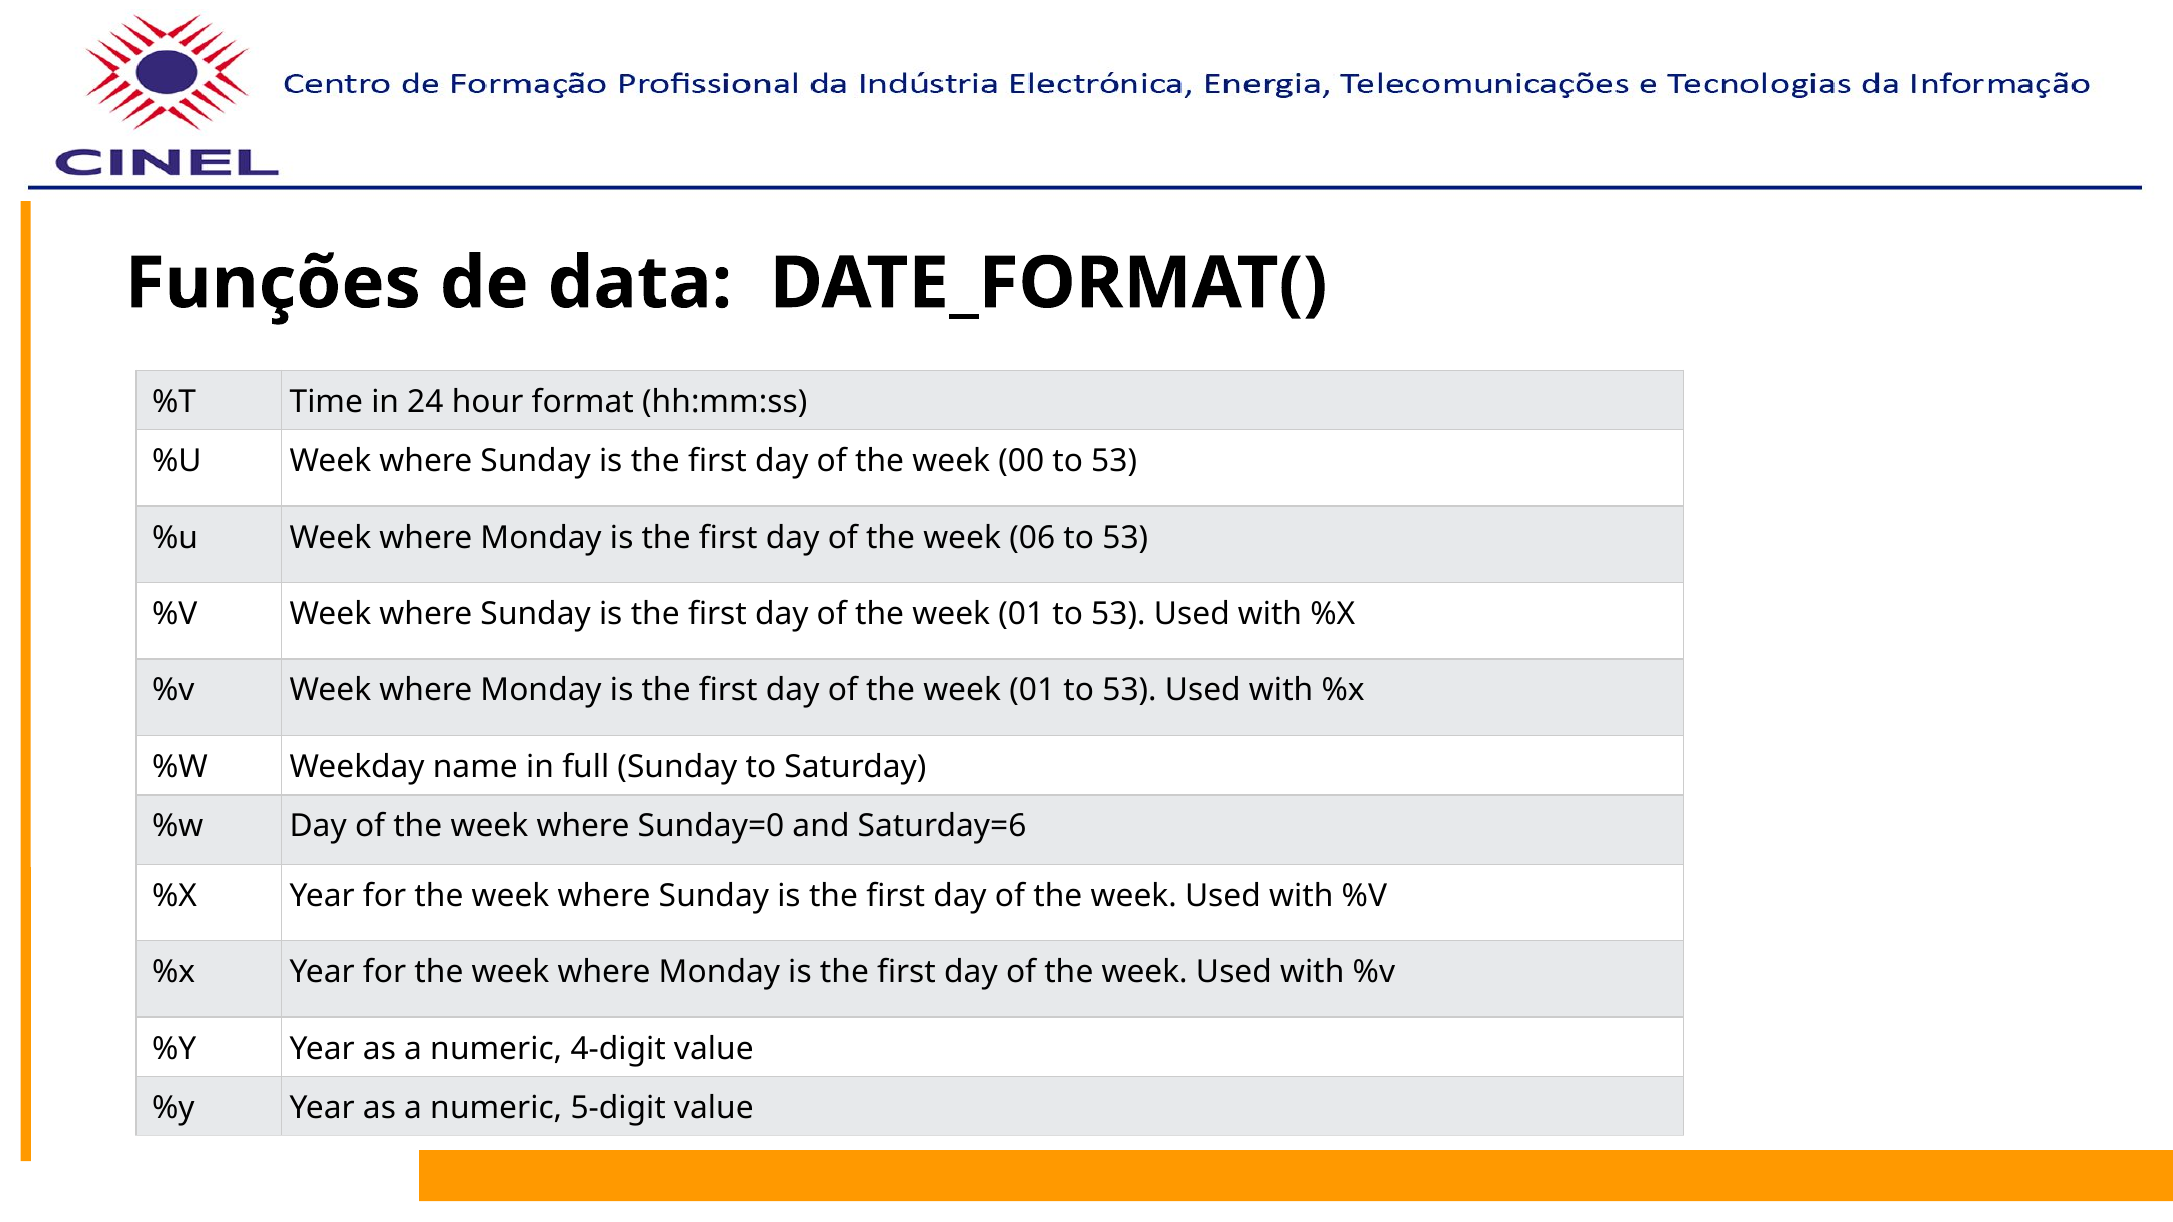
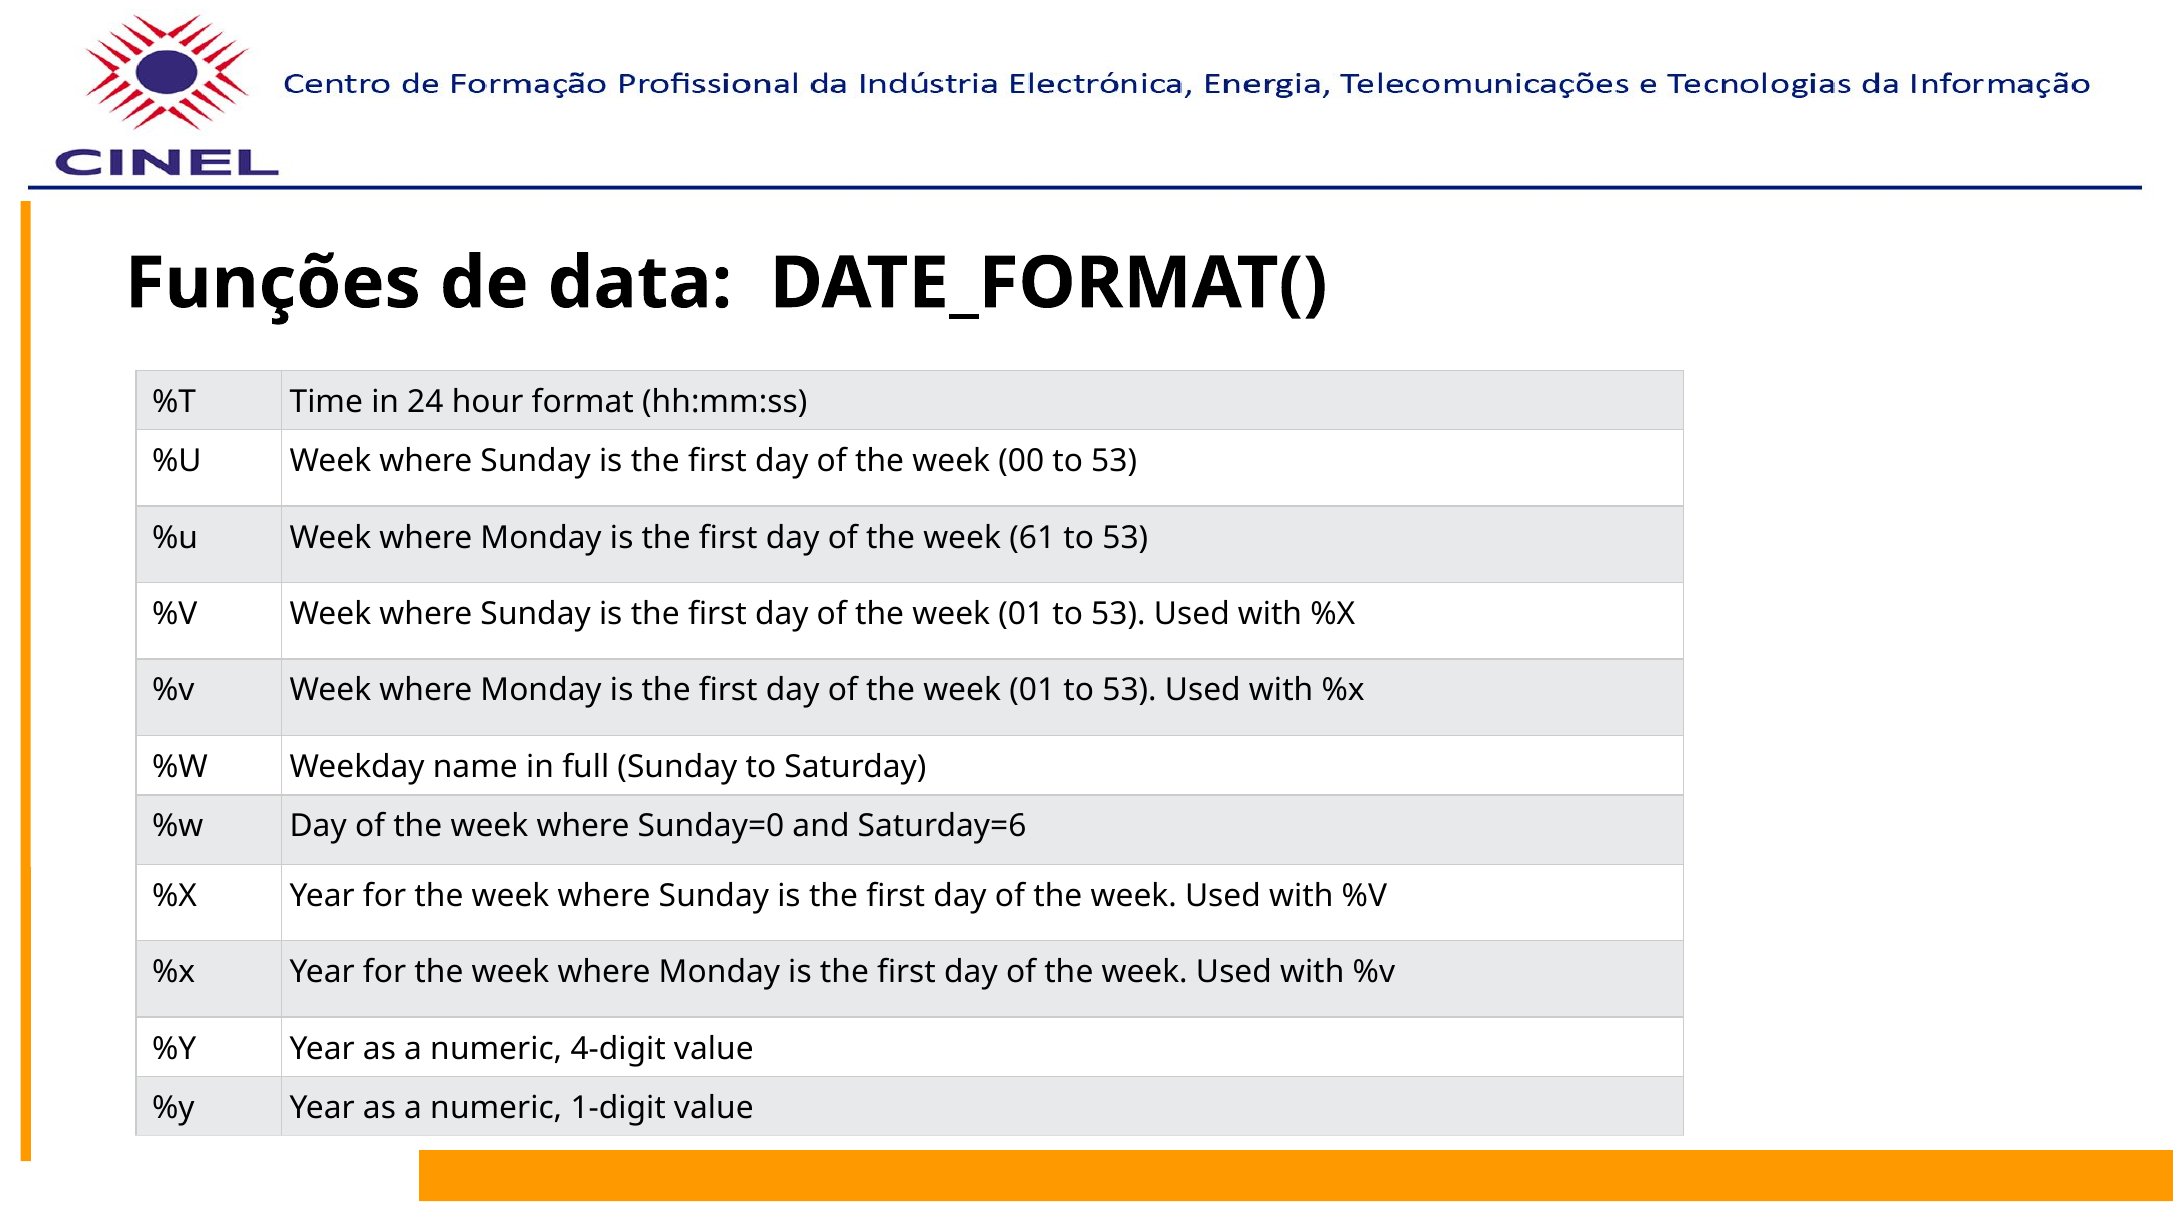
06: 06 -> 61
5-digit: 5-digit -> 1-digit
